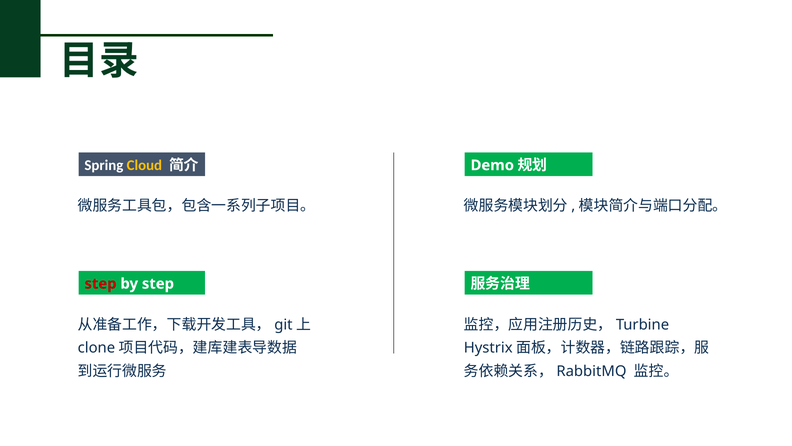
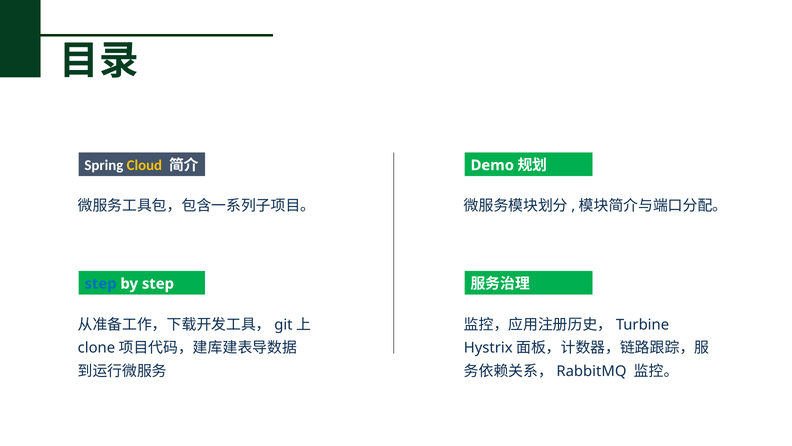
step at (101, 283) colour: red -> blue
